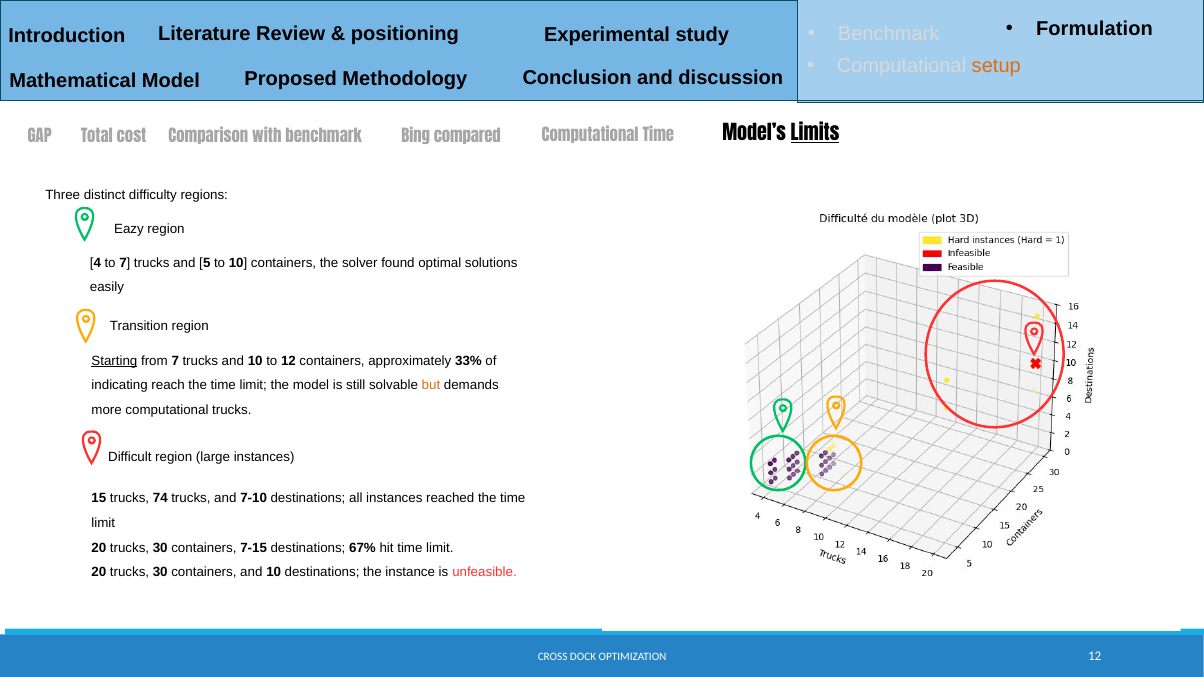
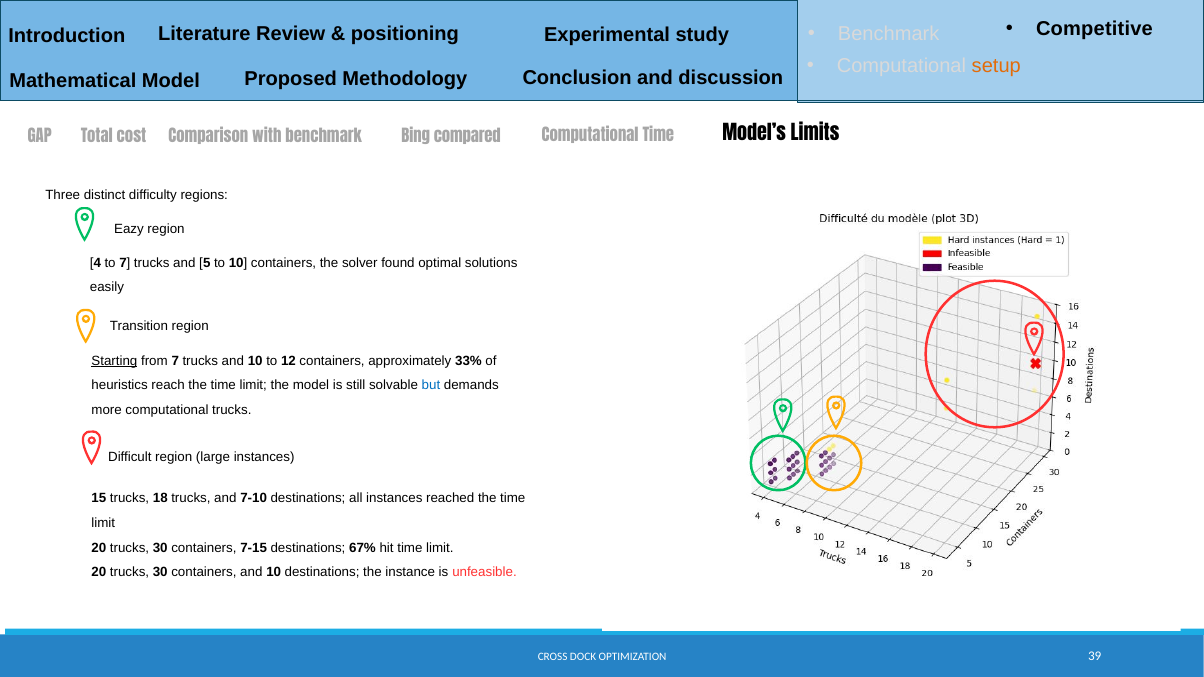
Formulation: Formulation -> Competitive
Limits underline: present -> none
indicating: indicating -> heuristics
but colour: orange -> blue
74: 74 -> 18
OPTIMIZATION 12: 12 -> 39
